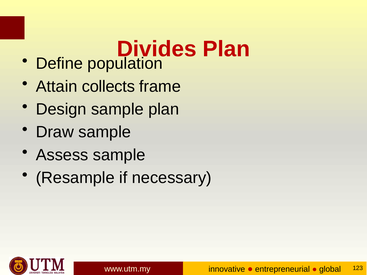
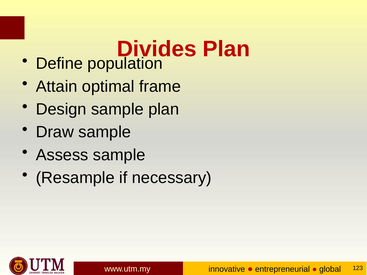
collects: collects -> optimal
